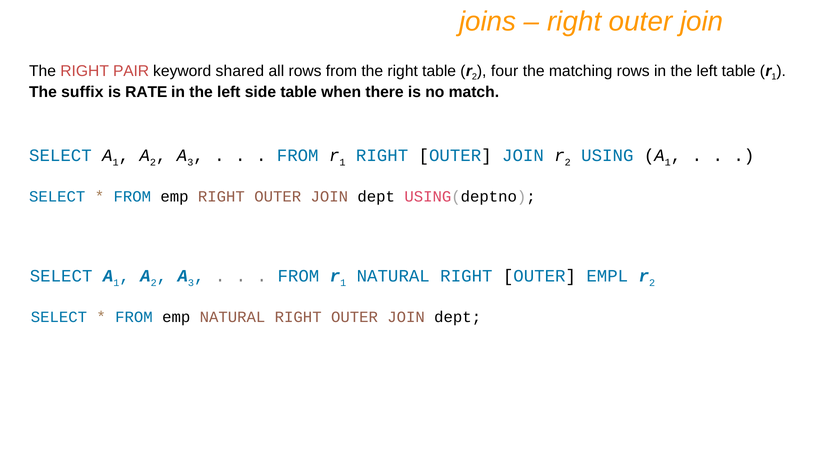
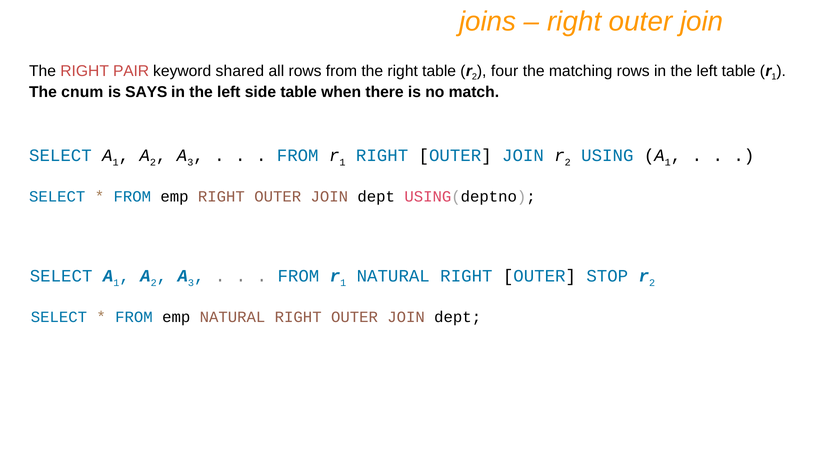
suffix: suffix -> cnum
RATE: RATE -> SAYS
EMPL: EMPL -> STOP
